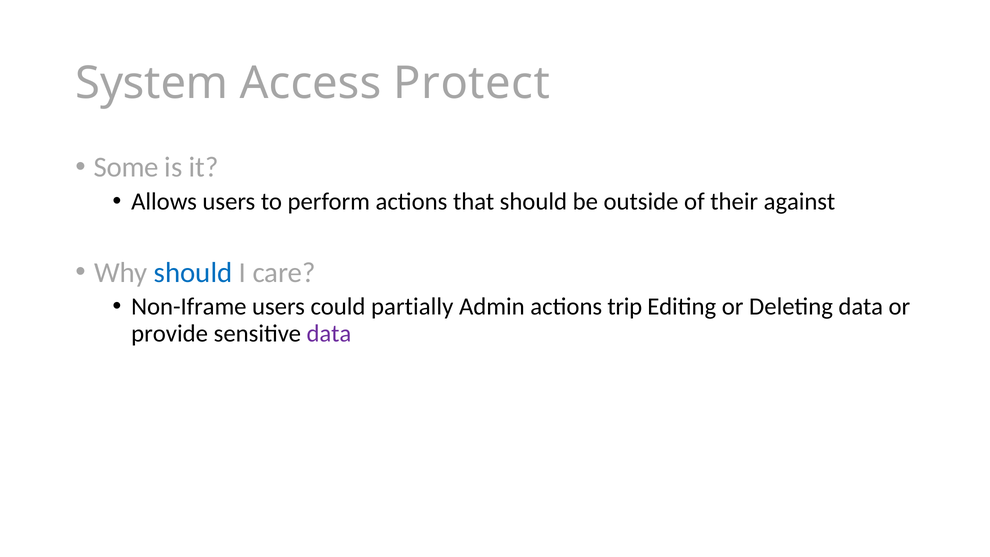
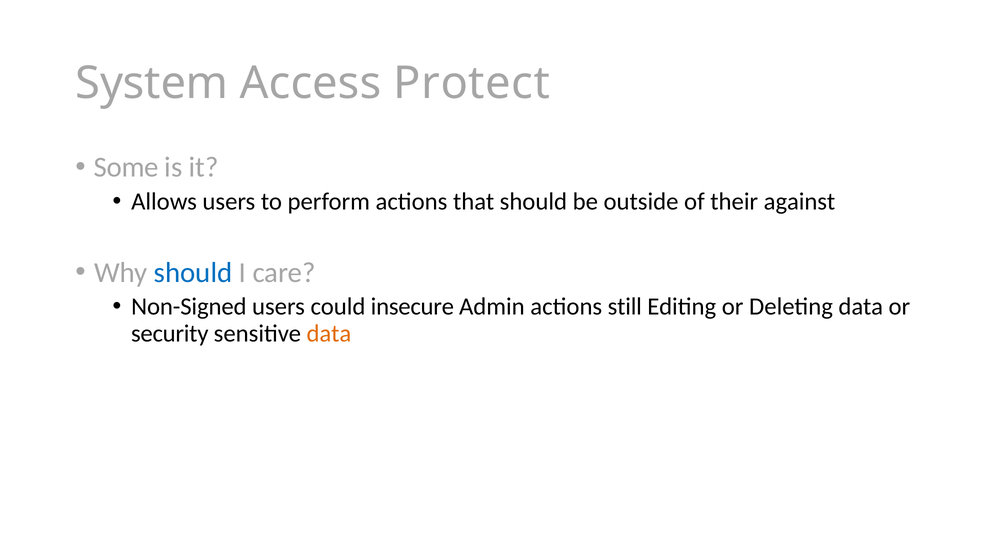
Non-Iframe: Non-Iframe -> Non-Signed
partially: partially -> insecure
trip: trip -> still
provide: provide -> security
data at (329, 333) colour: purple -> orange
